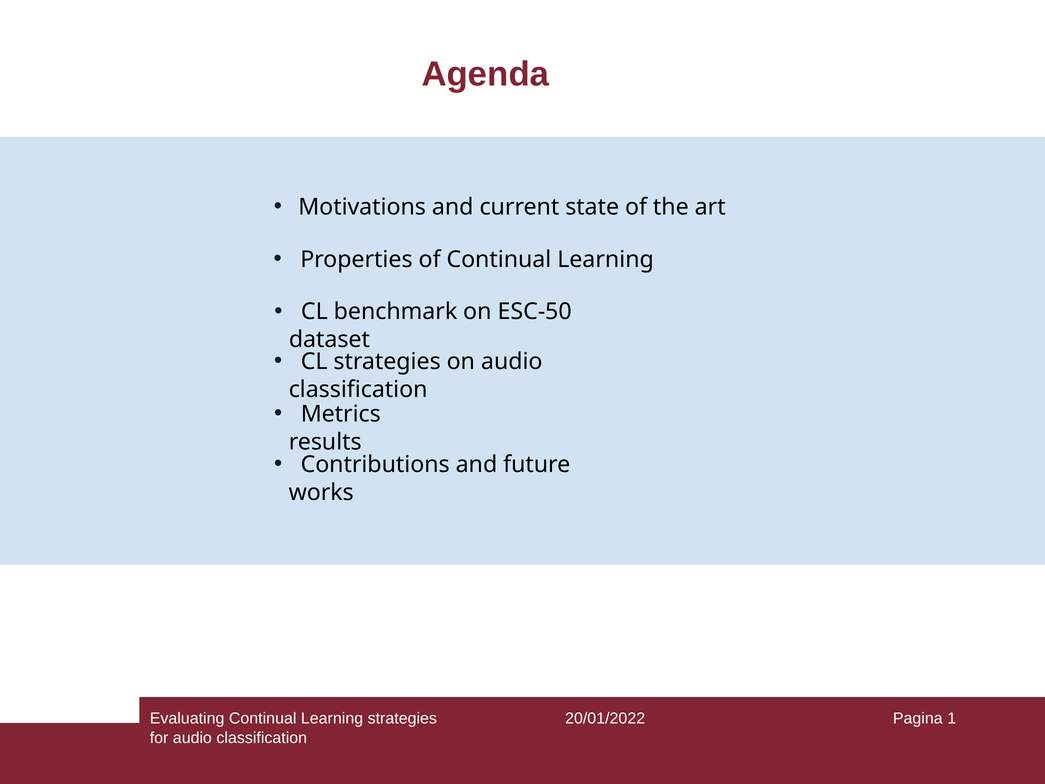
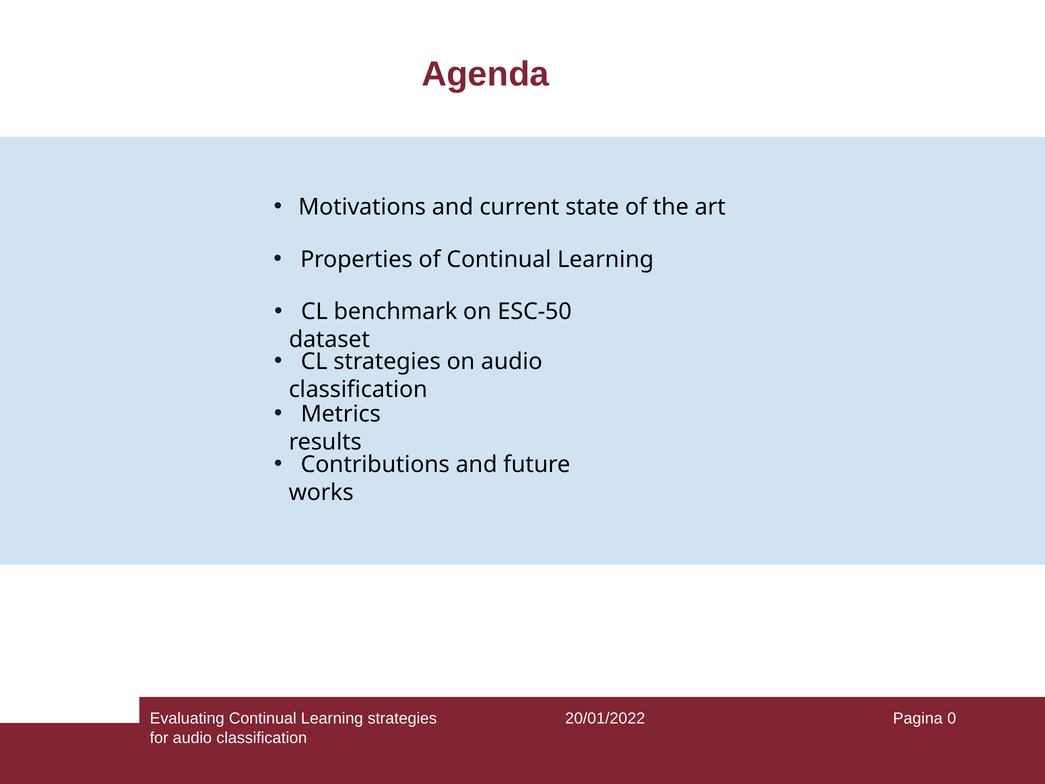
1: 1 -> 0
